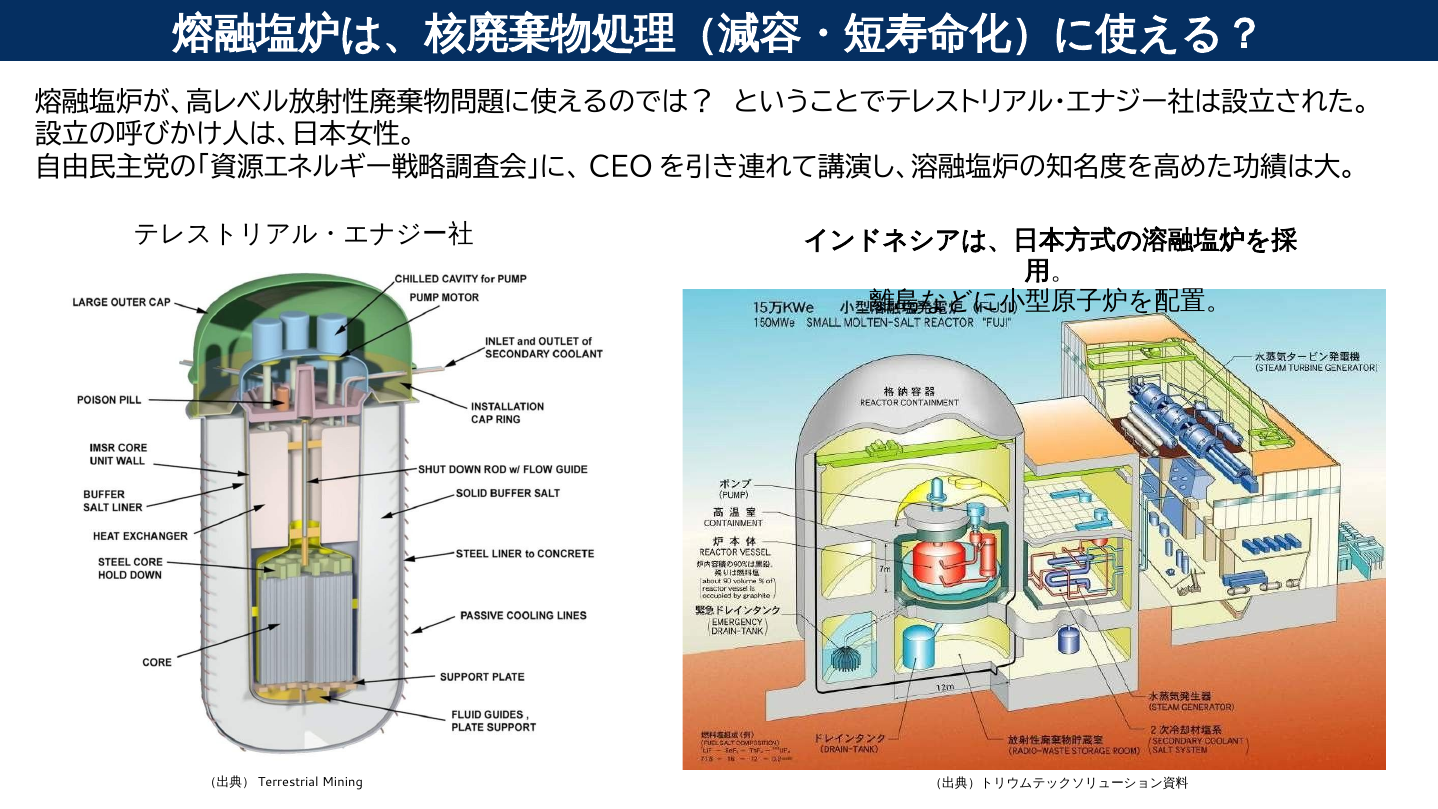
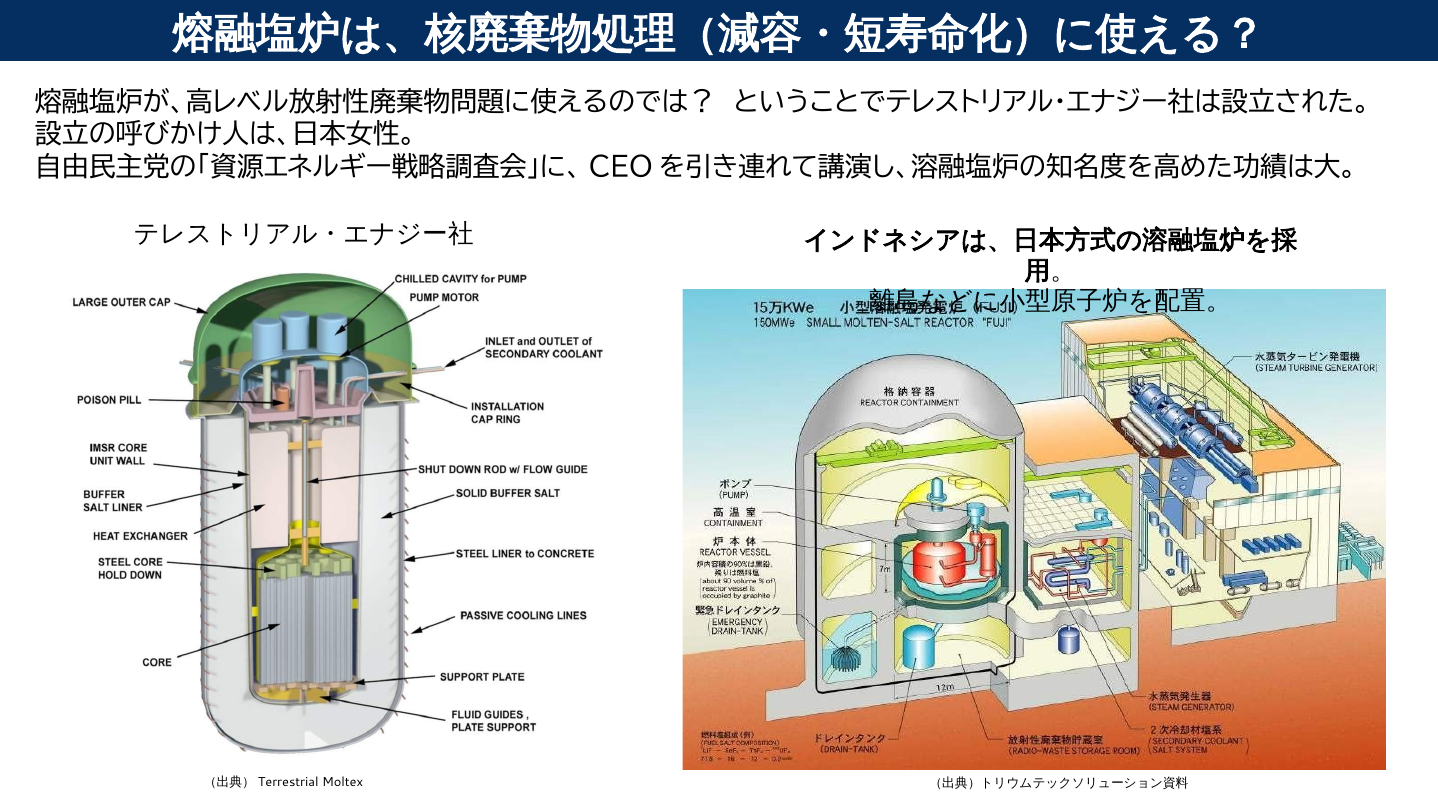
Mining: Mining -> Moltex
